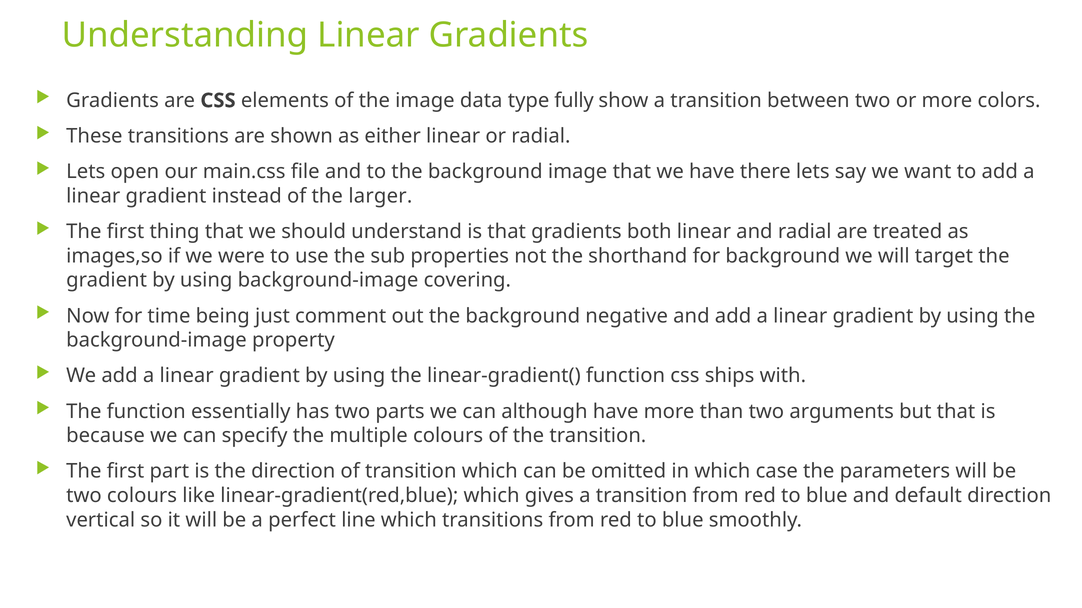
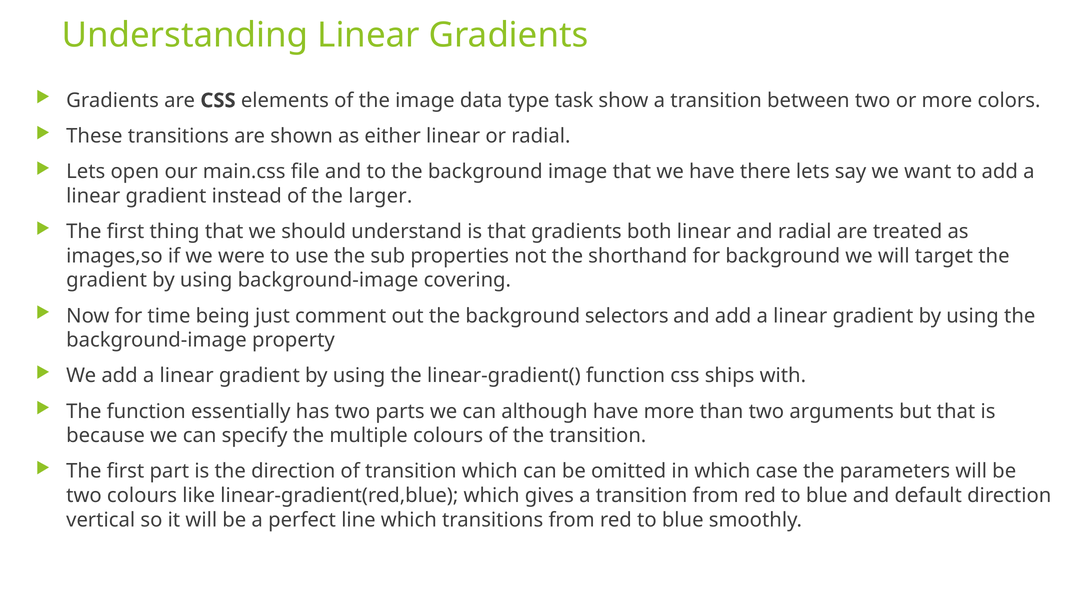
fully: fully -> task
negative: negative -> selectors
